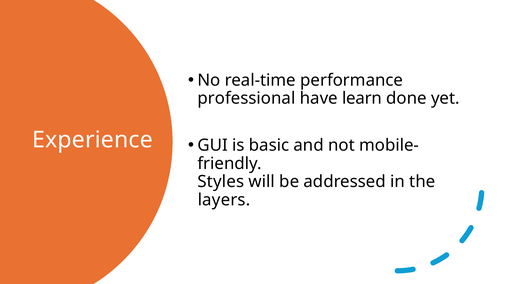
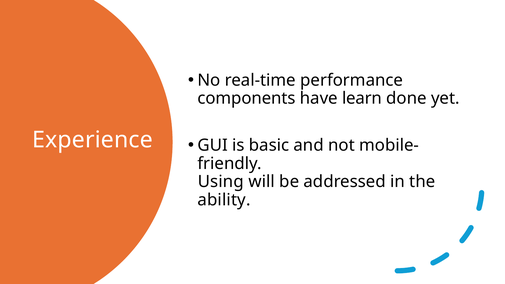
professional: professional -> components
Styles: Styles -> Using
layers: layers -> ability
